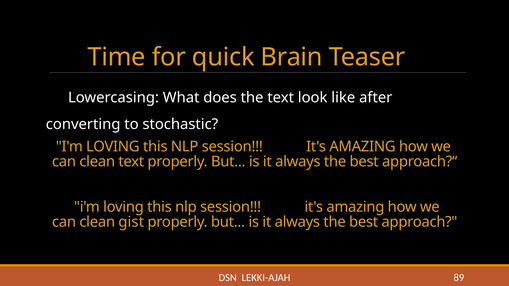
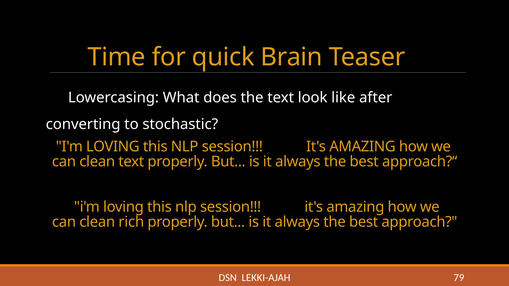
gist: gist -> rich
89: 89 -> 79
